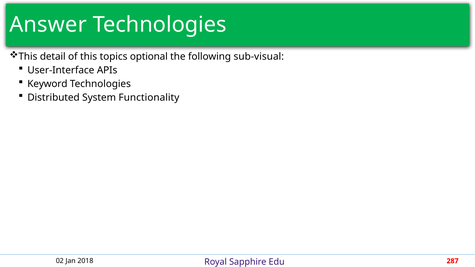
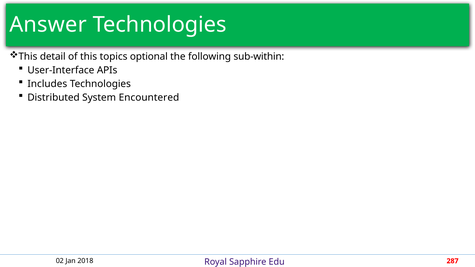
sub-visual: sub-visual -> sub-within
Keyword: Keyword -> Includes
Functionality: Functionality -> Encountered
